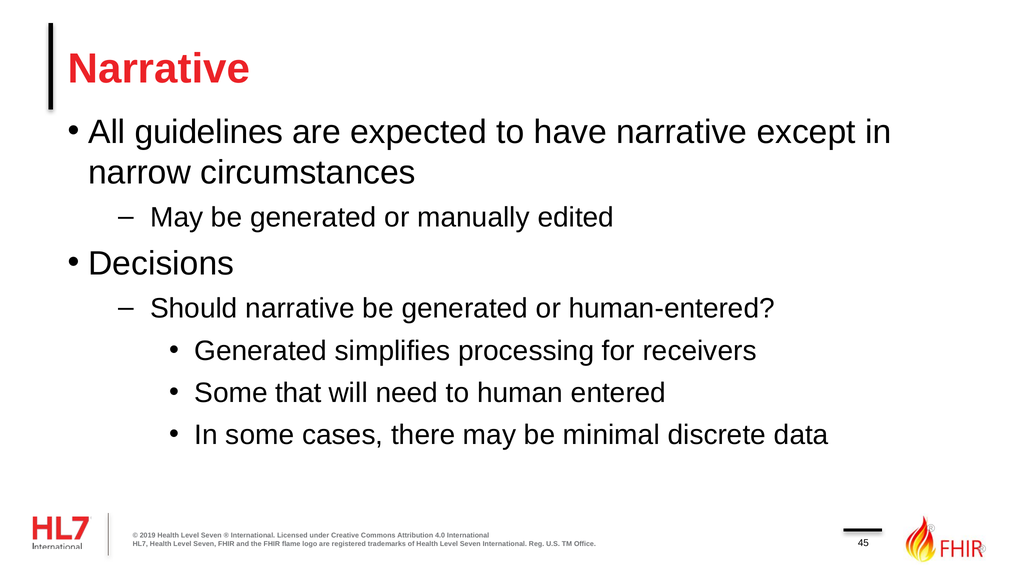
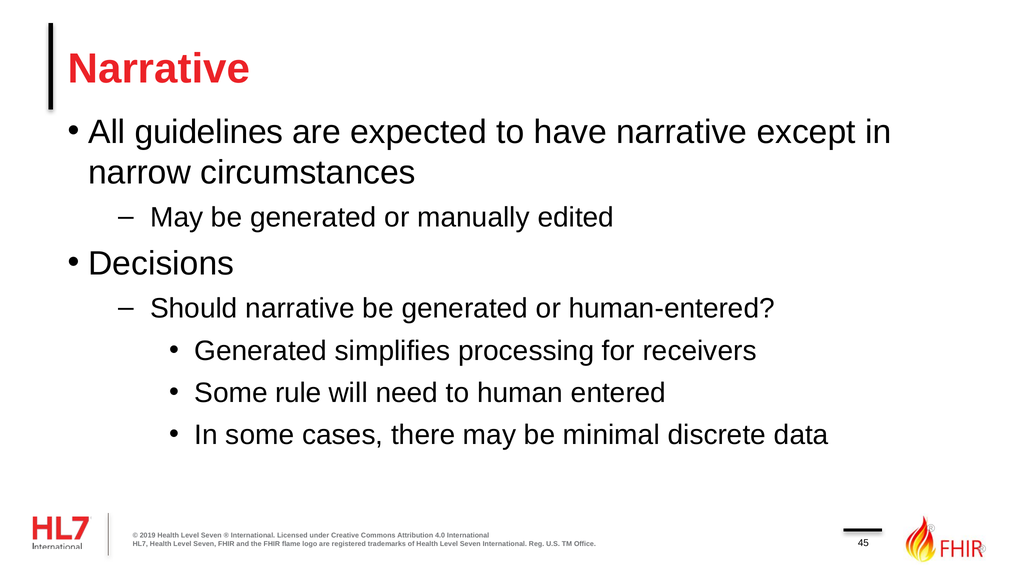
that: that -> rule
